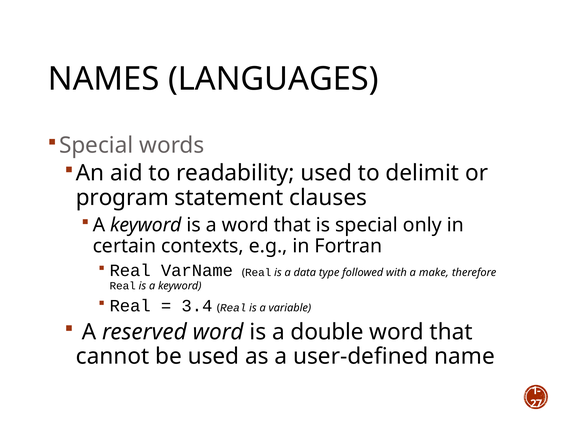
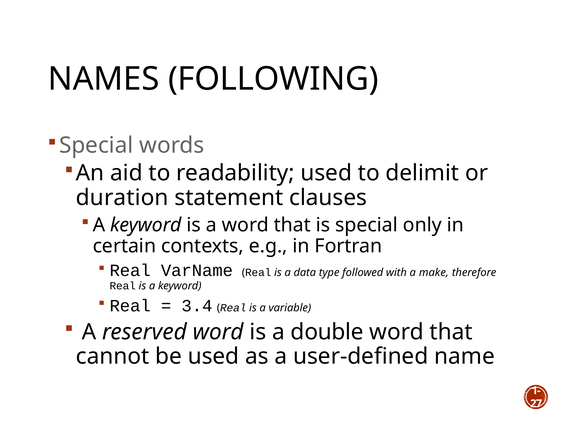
LANGUAGES: LANGUAGES -> FOLLOWING
program: program -> duration
